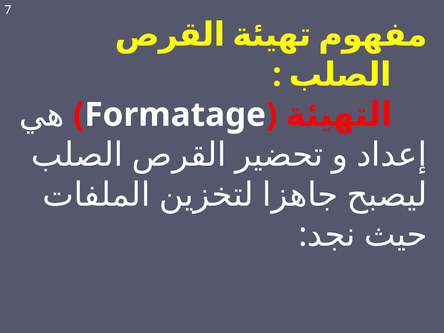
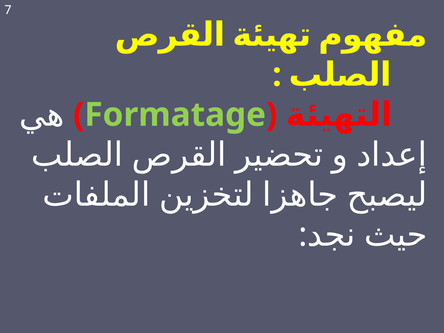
Formatage colour: white -> light green
